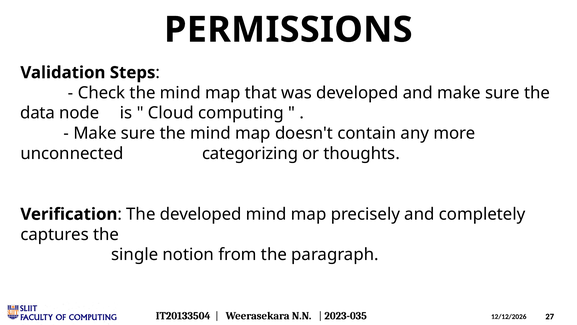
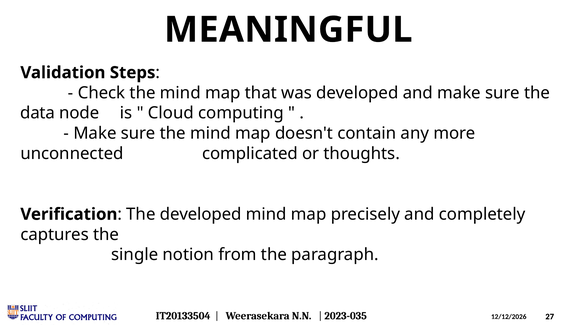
PERMISSIONS: PERMISSIONS -> MEANINGFUL
categorizing: categorizing -> complicated
